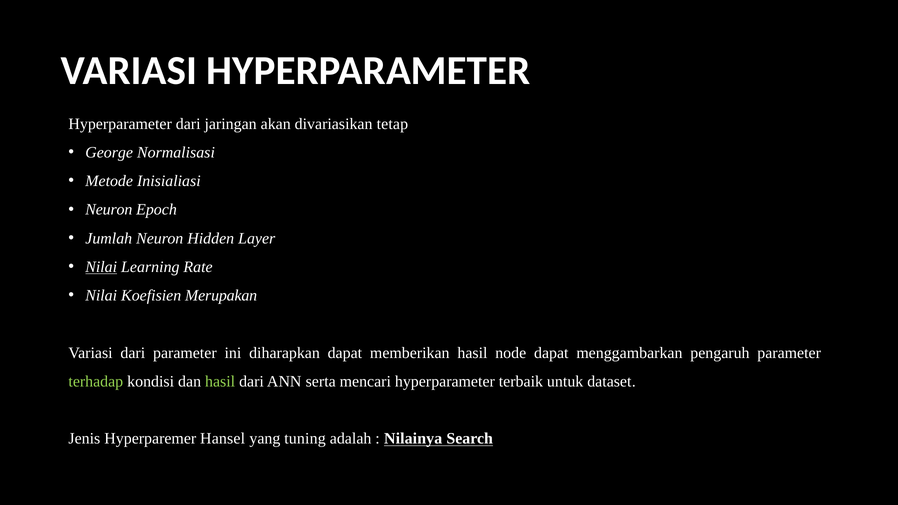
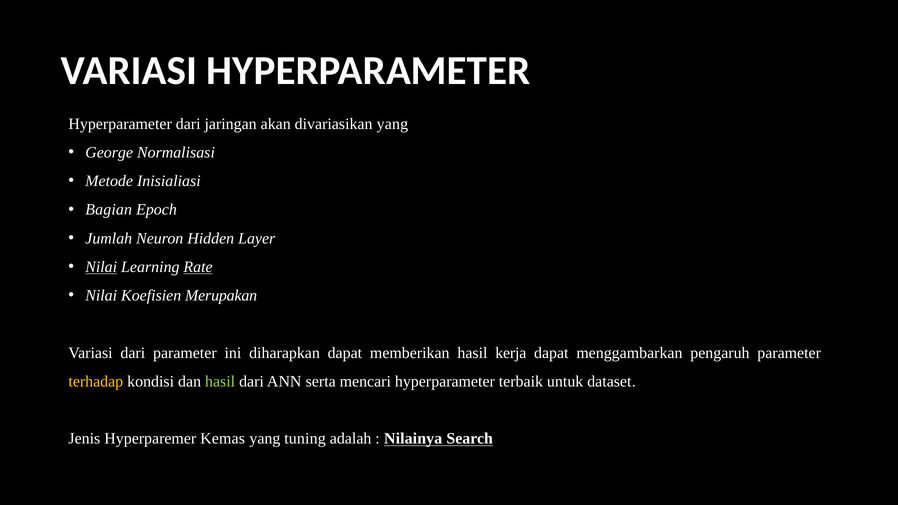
divariasikan tetap: tetap -> yang
Neuron at (109, 210): Neuron -> Bagian
Rate underline: none -> present
node: node -> kerja
terhadap colour: light green -> yellow
Hansel: Hansel -> Kemas
